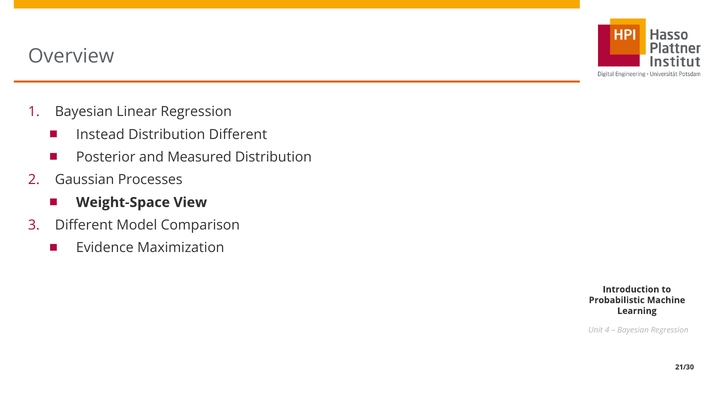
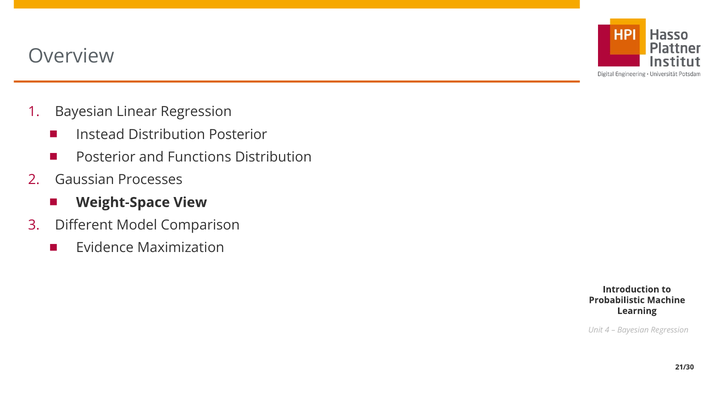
Distribution Different: Different -> Posterior
Measured: Measured -> Functions
